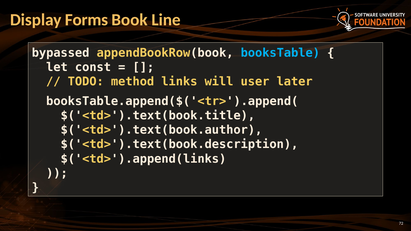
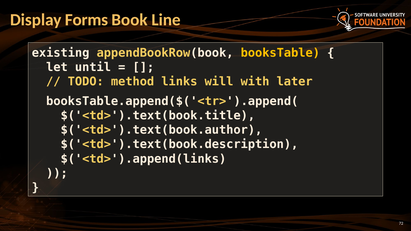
bypassed: bypassed -> existing
booksTable colour: light blue -> yellow
const: const -> until
user: user -> with
